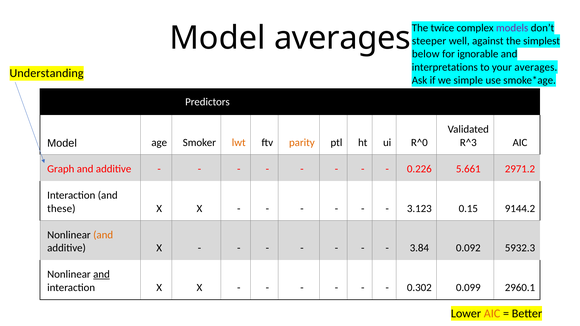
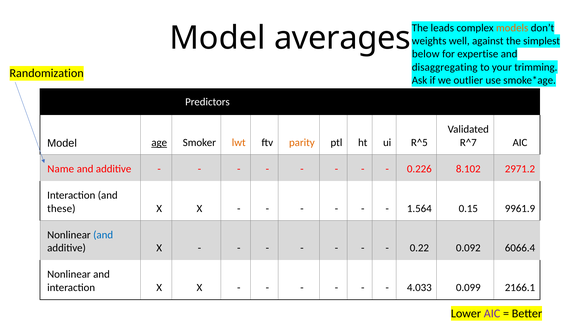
twice: twice -> leads
models colour: purple -> orange
steeper: steeper -> weights
ignorable: ignorable -> expertise
interpretations: interpretations -> disaggregating
your averages: averages -> trimming
Understanding: Understanding -> Randomization
simple: simple -> outlier
age underline: none -> present
R^0: R^0 -> R^5
R^3: R^3 -> R^7
Graph: Graph -> Name
5.661: 5.661 -> 8.102
3.123: 3.123 -> 1.564
9144.2: 9144.2 -> 9961.9
and at (103, 235) colour: orange -> blue
3.84: 3.84 -> 0.22
5932.3: 5932.3 -> 6066.4
and at (101, 275) underline: present -> none
0.302: 0.302 -> 4.033
2960.1: 2960.1 -> 2166.1
AIC at (492, 314) colour: orange -> purple
